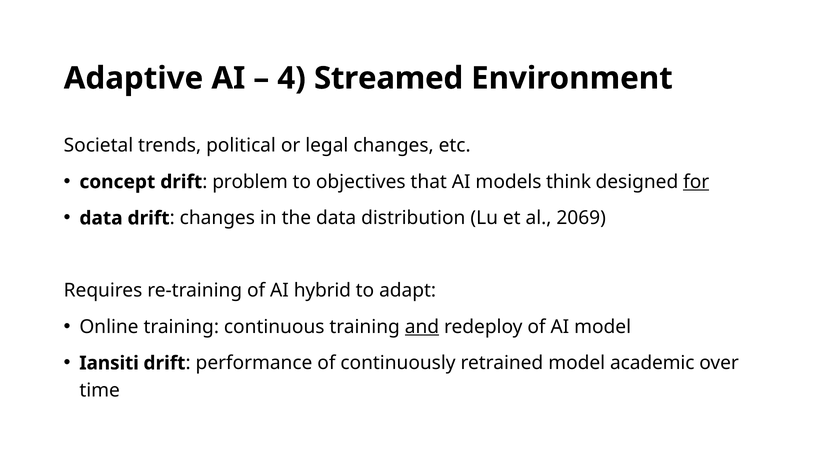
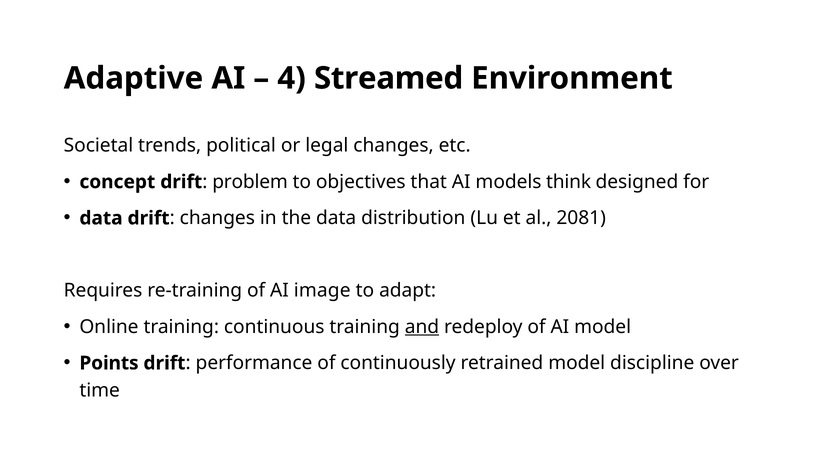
for underline: present -> none
2069: 2069 -> 2081
hybrid: hybrid -> image
Iansiti: Iansiti -> Points
academic: academic -> discipline
